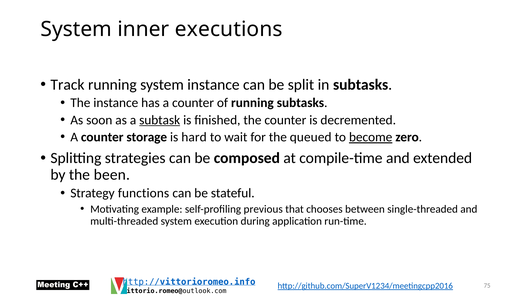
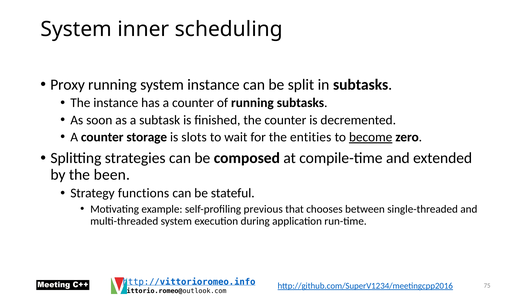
executions: executions -> scheduling
Track: Track -> Proxy
subtask underline: present -> none
hard: hard -> slots
queued: queued -> entities
